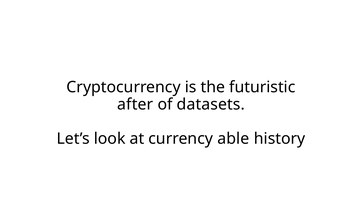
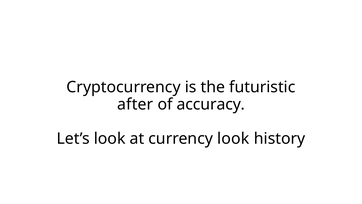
datasets: datasets -> accuracy
currency able: able -> look
